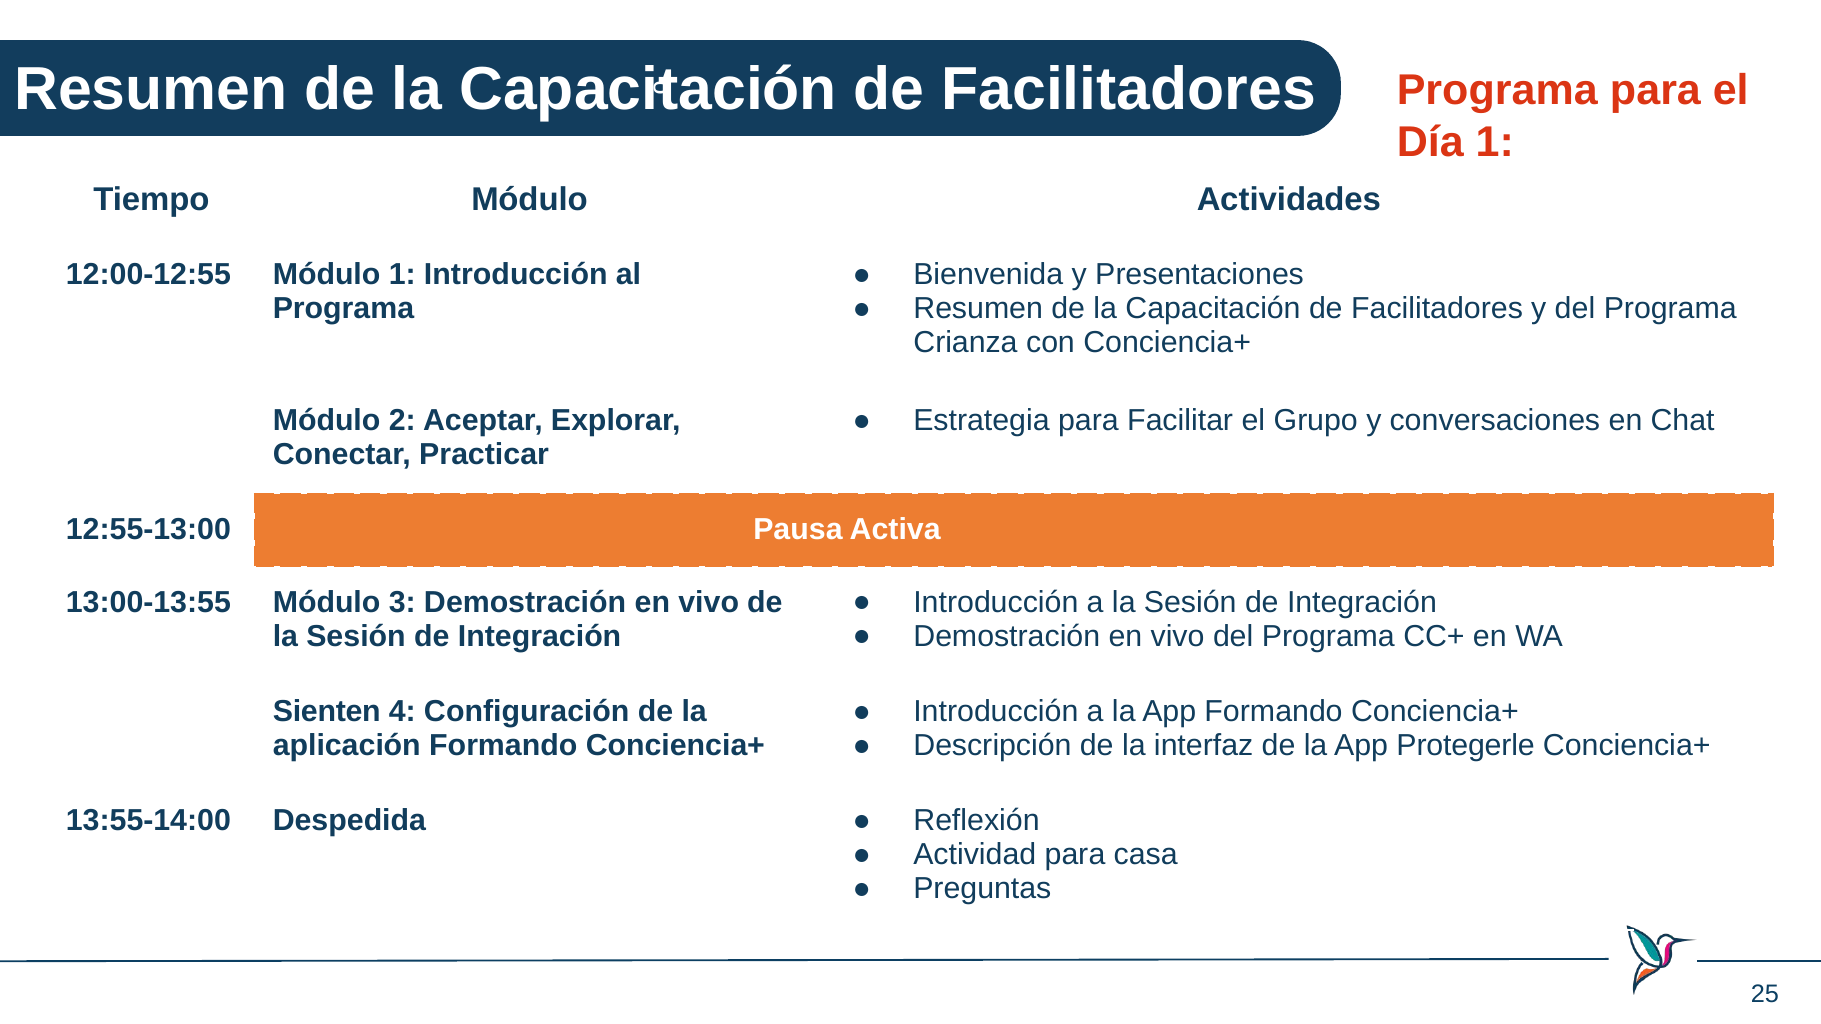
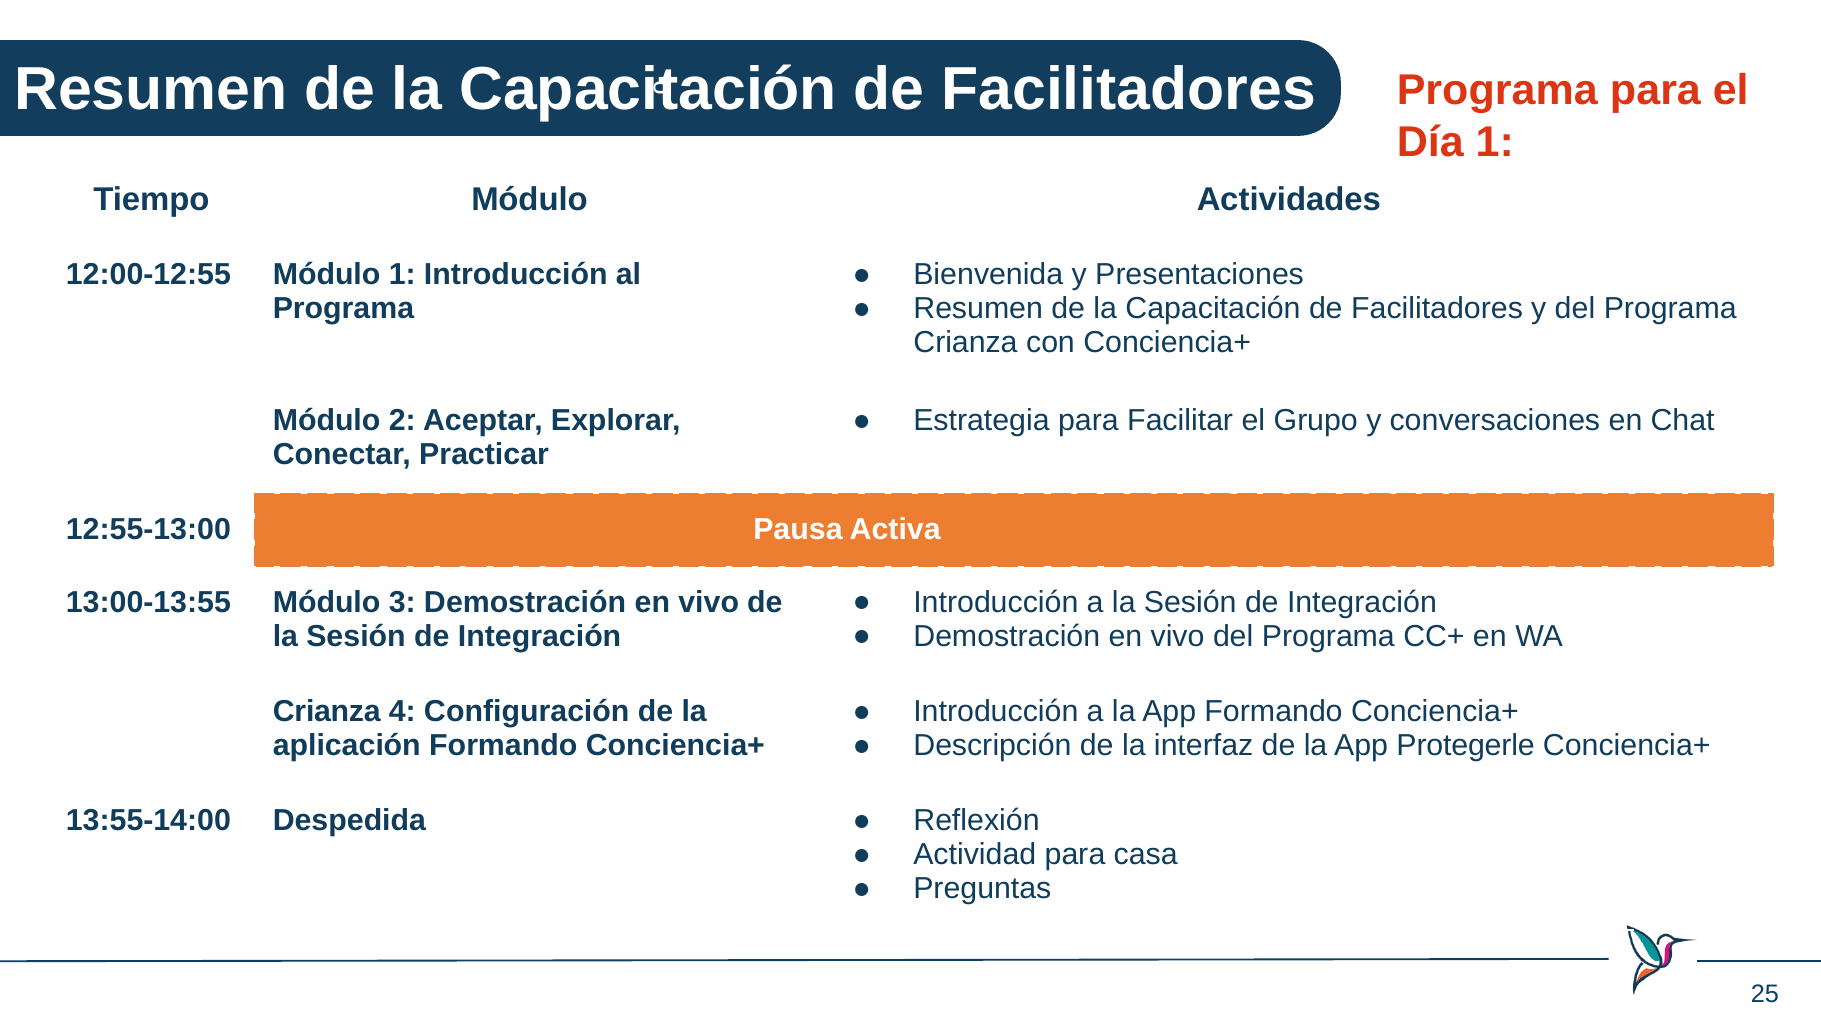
Sienten at (327, 711): Sienten -> Crianza
